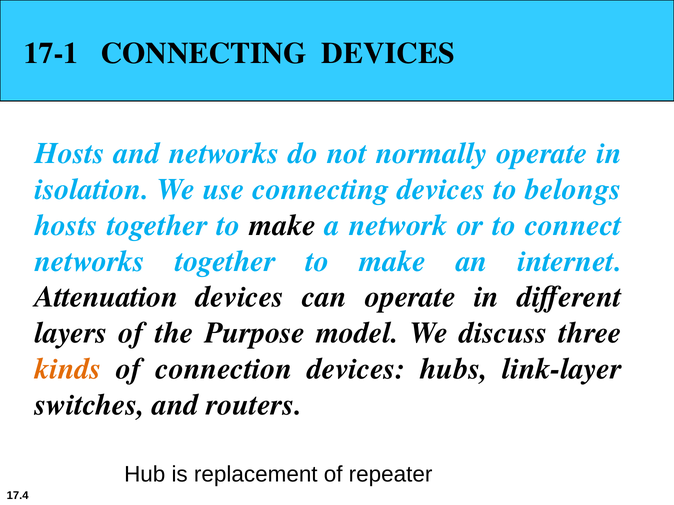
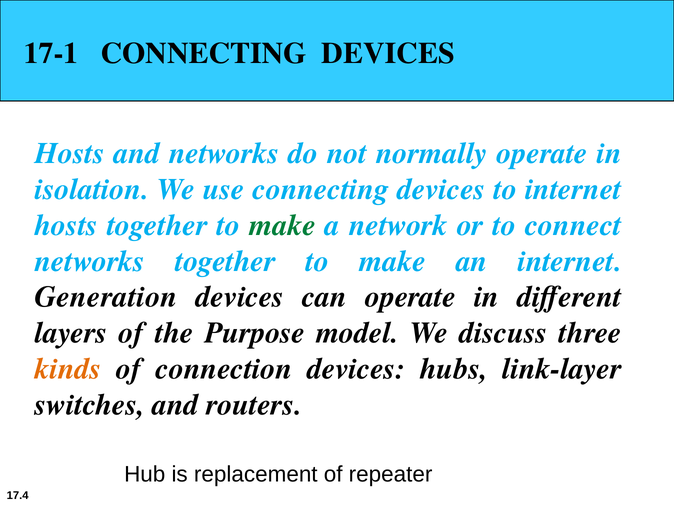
to belongs: belongs -> internet
make at (283, 225) colour: black -> green
Attenuation: Attenuation -> Generation
